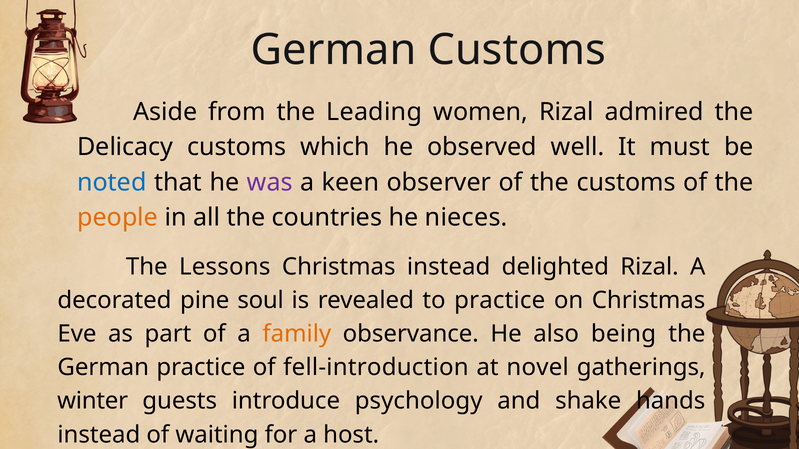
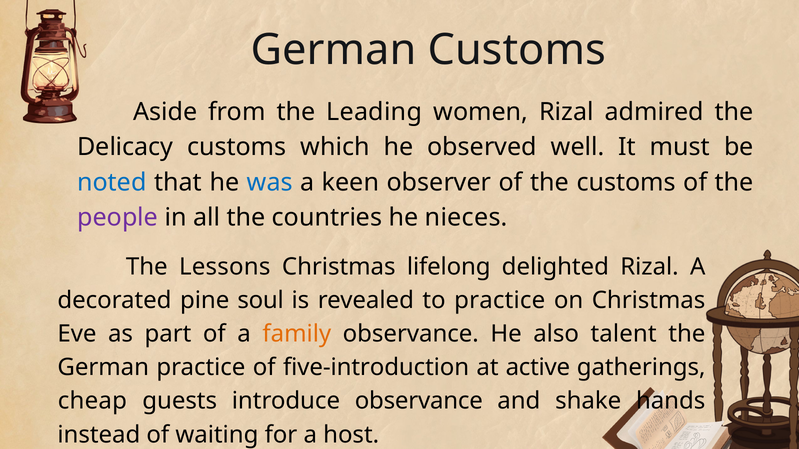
was colour: purple -> blue
people colour: orange -> purple
Christmas instead: instead -> lifelong
being: being -> talent
fell-introduction: fell-introduction -> five-introduction
novel: novel -> active
winter: winter -> cheap
introduce psychology: psychology -> observance
